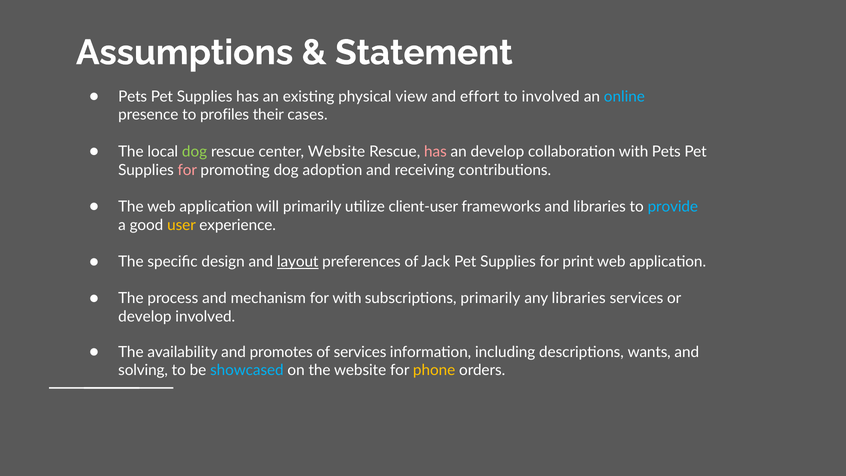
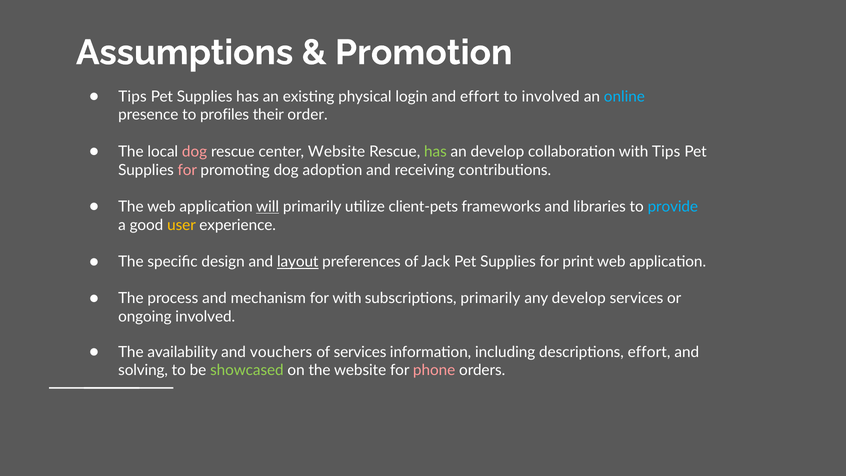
Statement: Statement -> Promotion
Pets at (133, 97): Pets -> Tips
view: view -> login
cases: cases -> order
dog at (195, 152) colour: light green -> pink
has at (435, 152) colour: pink -> light green
with Pets: Pets -> Tips
will underline: none -> present
client-user: client-user -> client-pets
any libraries: libraries -> develop
develop at (145, 317): develop -> ongoing
promotes: promotes -> vouchers
descriptions wants: wants -> effort
showcased colour: light blue -> light green
phone colour: yellow -> pink
